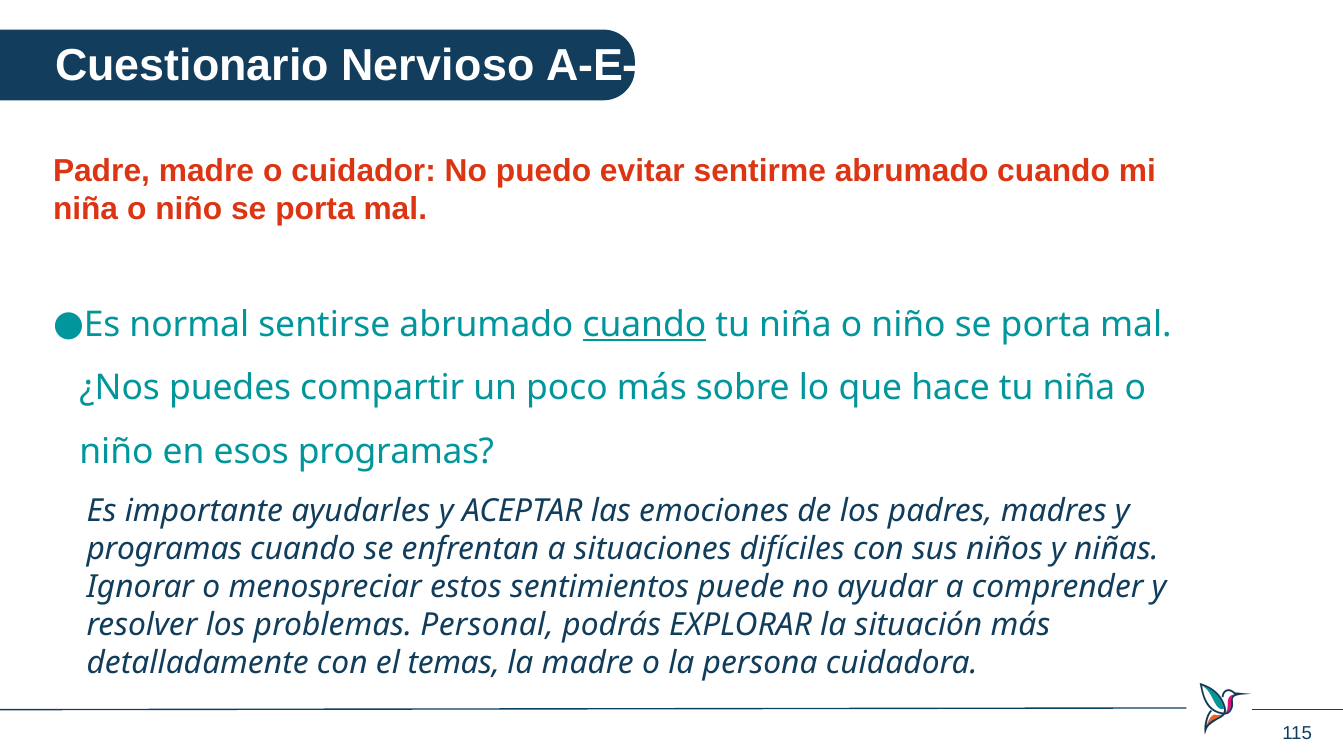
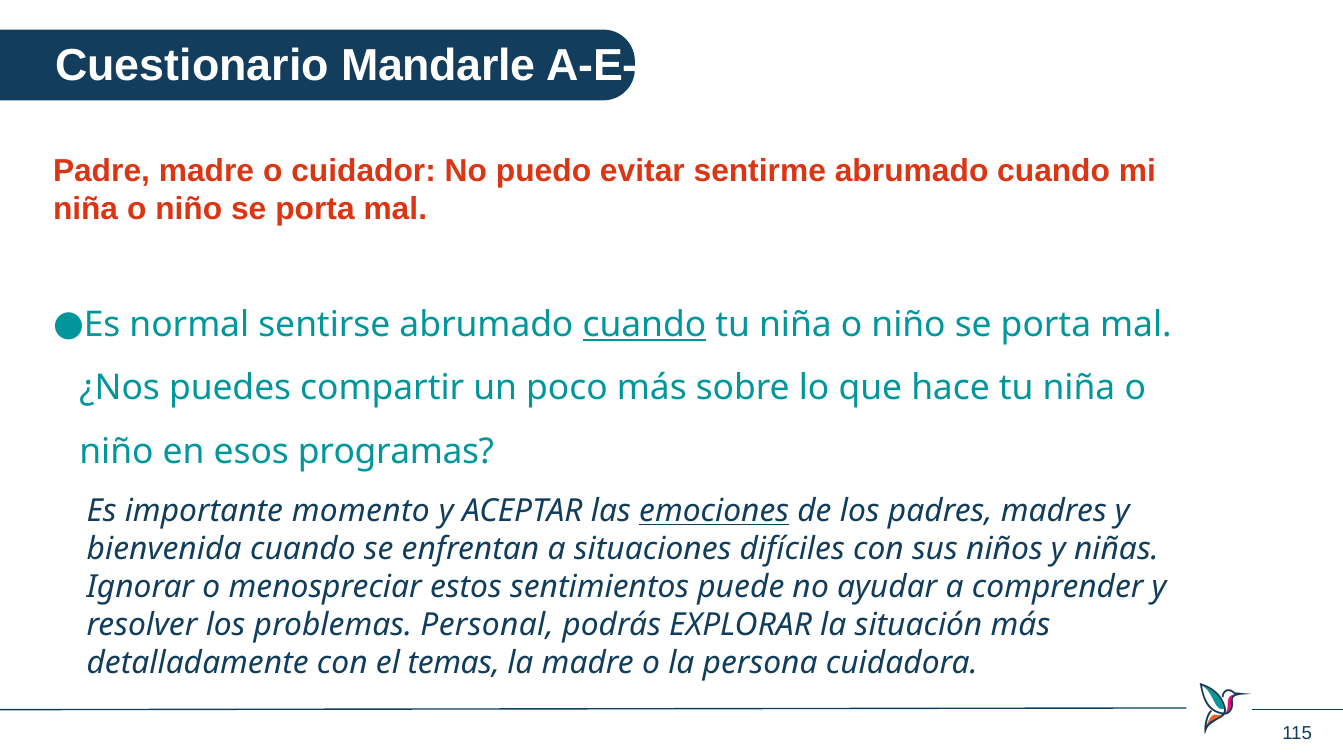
Nervioso: Nervioso -> Mandarle
ayudarles: ayudarles -> momento
emociones underline: none -> present
programas at (164, 549): programas -> bienvenida
